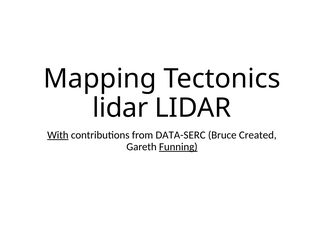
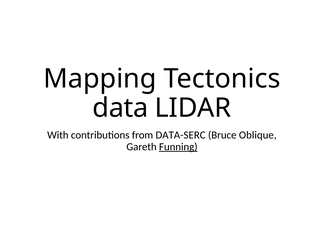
lidar at (120, 108): lidar -> data
With underline: present -> none
Created: Created -> Oblique
